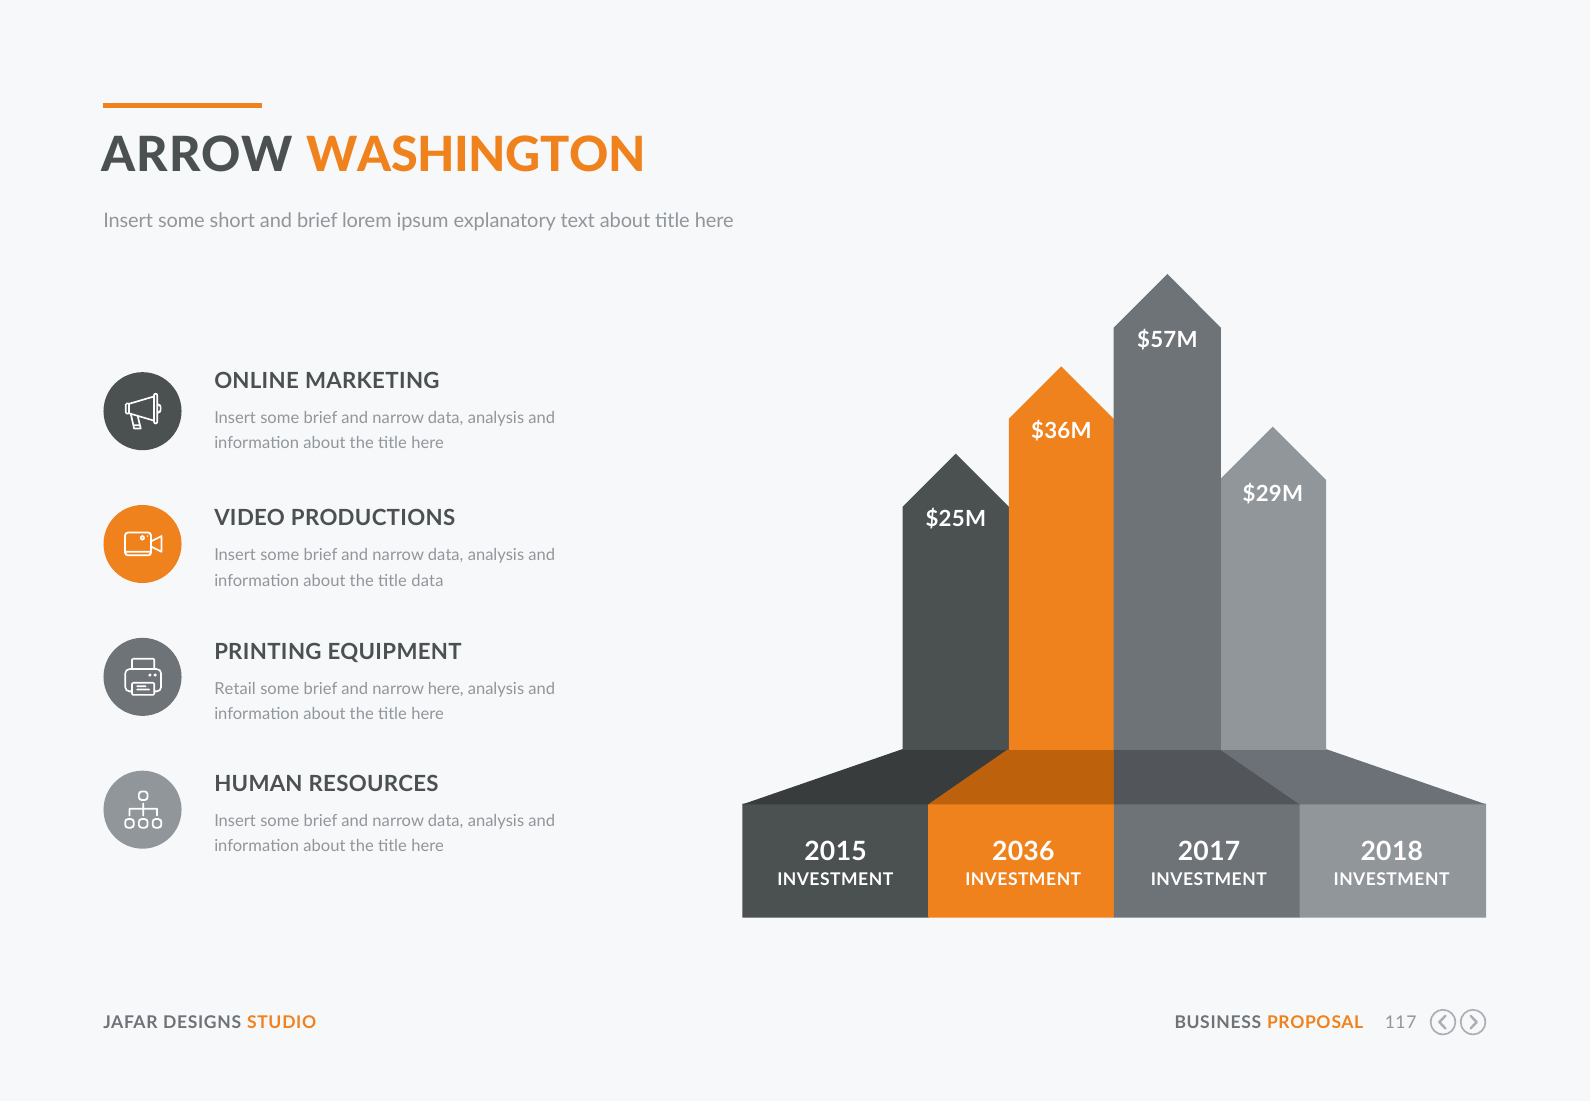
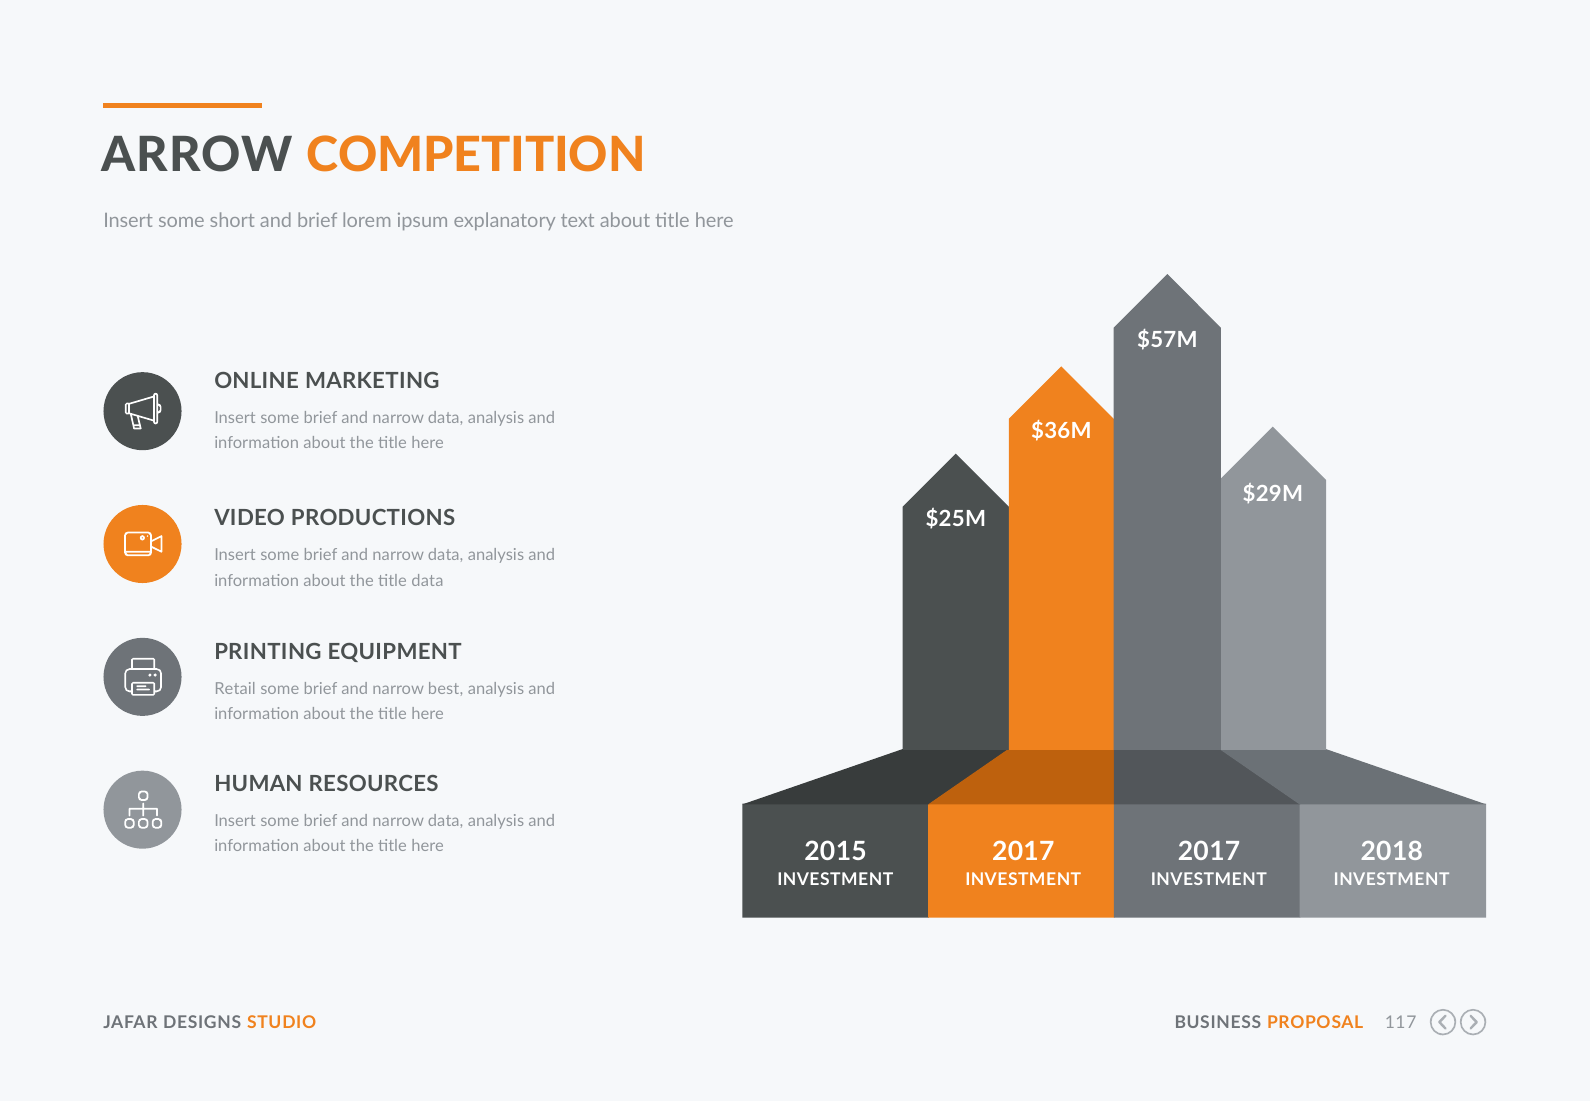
WASHINGTON: WASHINGTON -> COMPETITION
narrow here: here -> best
2036 at (1023, 852): 2036 -> 2017
